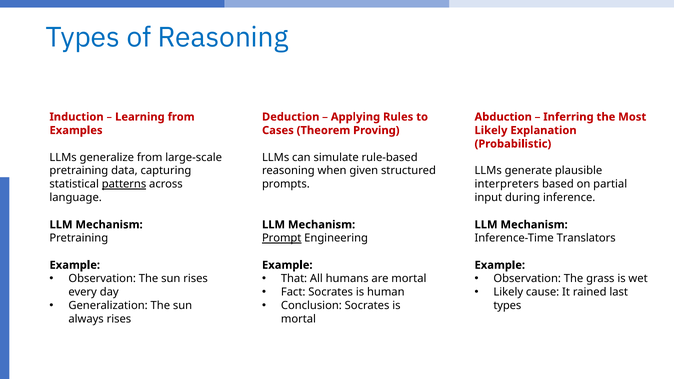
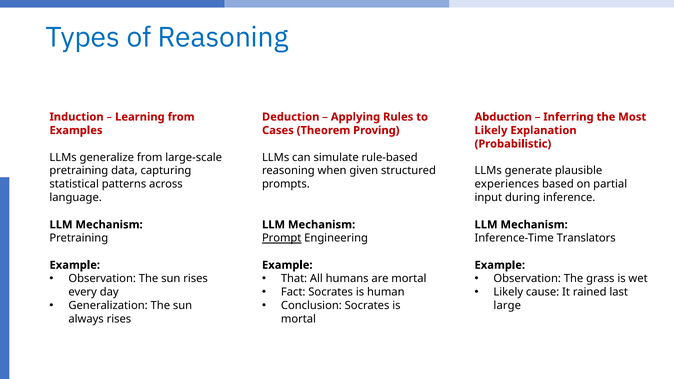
patterns underline: present -> none
interpreters: interpreters -> experiences
types at (507, 306): types -> large
